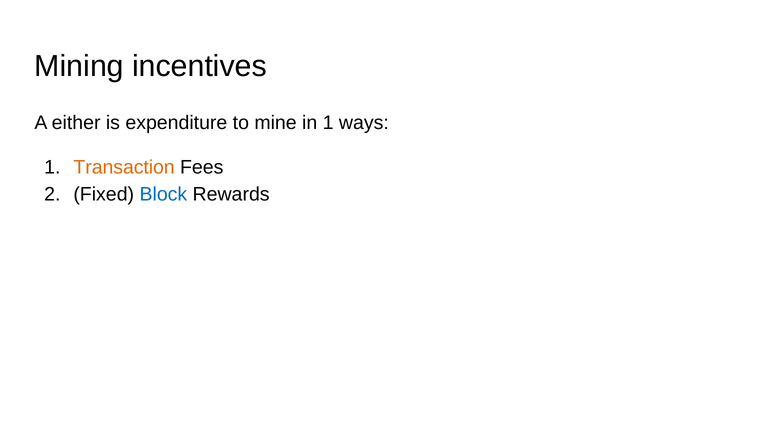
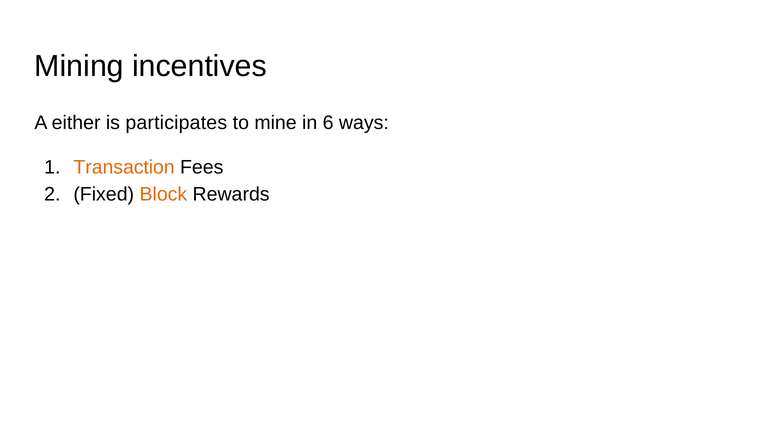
expenditure: expenditure -> participates
in 1: 1 -> 6
Block colour: blue -> orange
